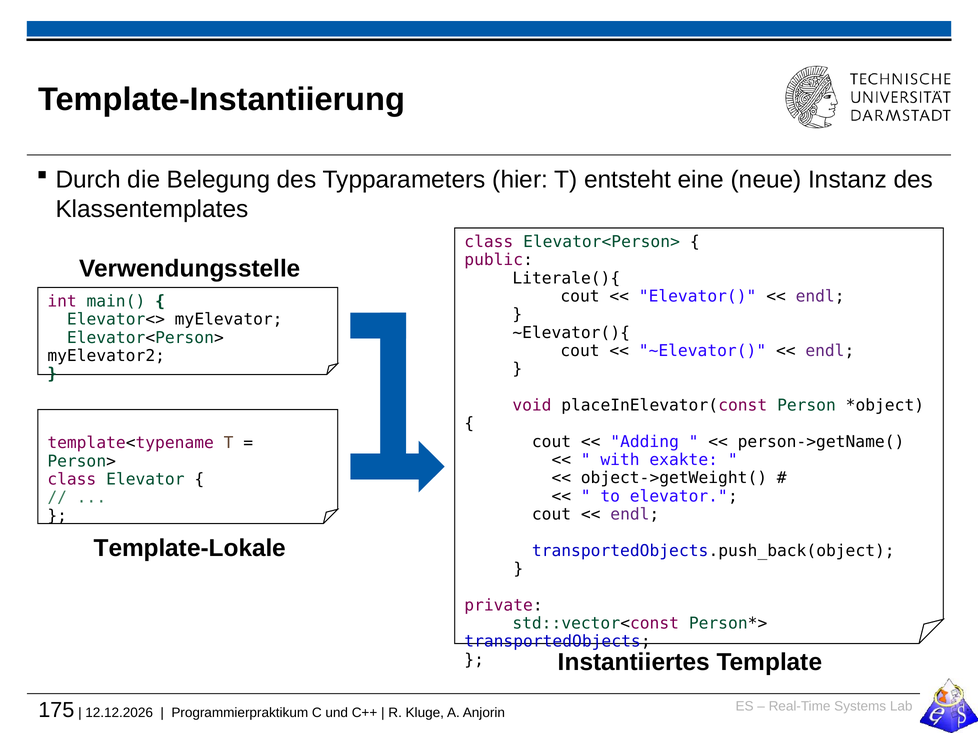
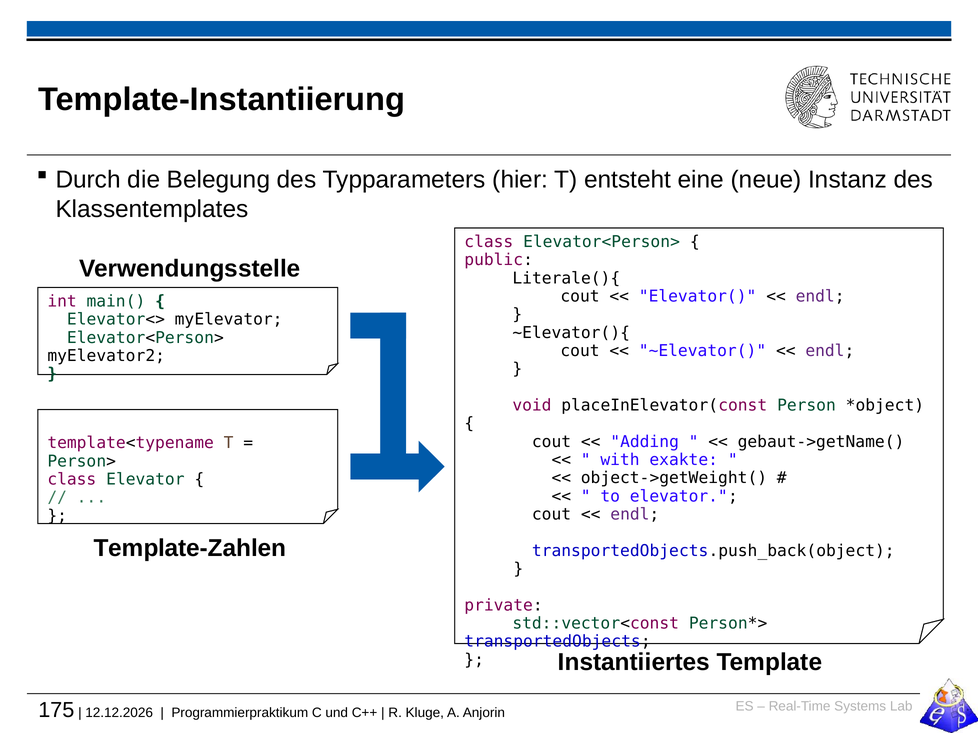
person->getName(: person->getName( -> gebaut->getName(
Template-Lokale: Template-Lokale -> Template-Zahlen
